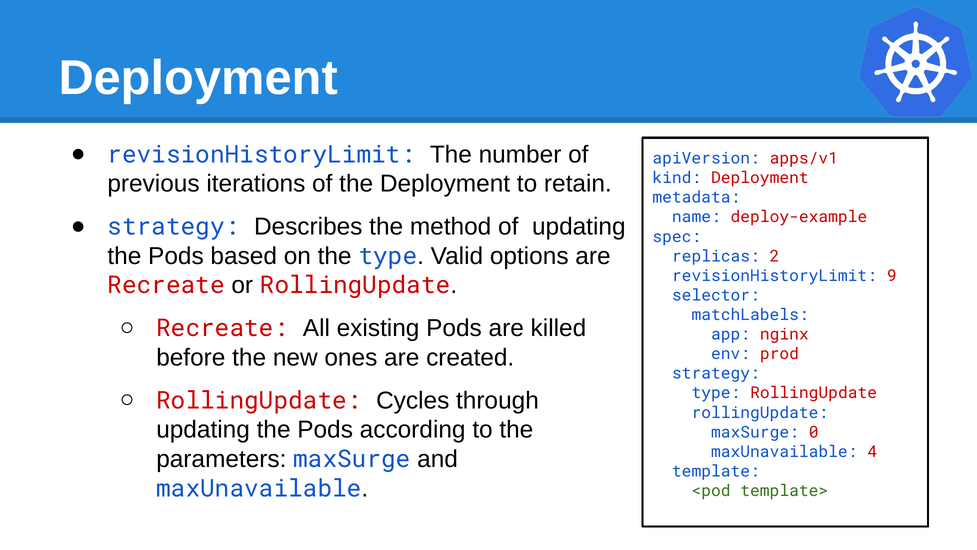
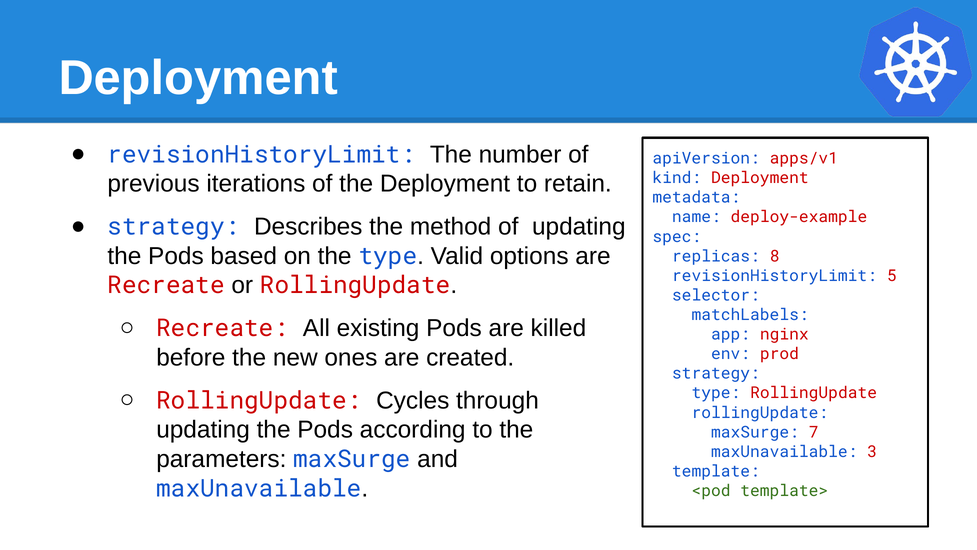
2: 2 -> 8
9: 9 -> 5
0: 0 -> 7
4: 4 -> 3
